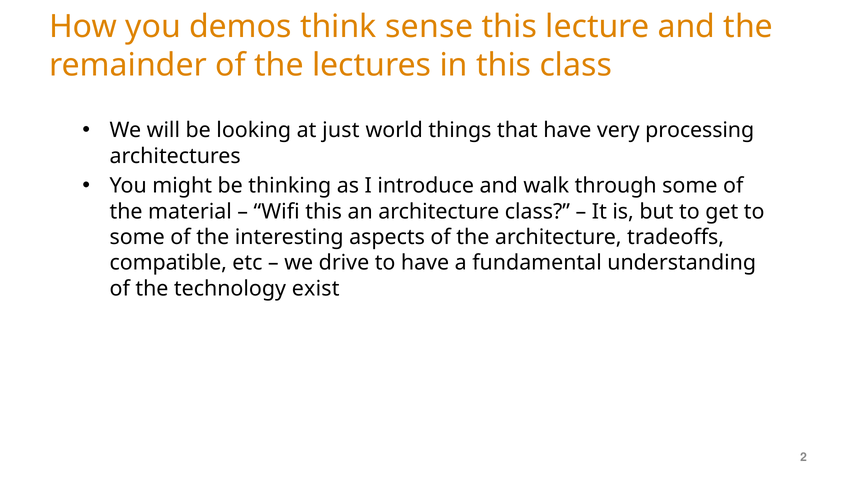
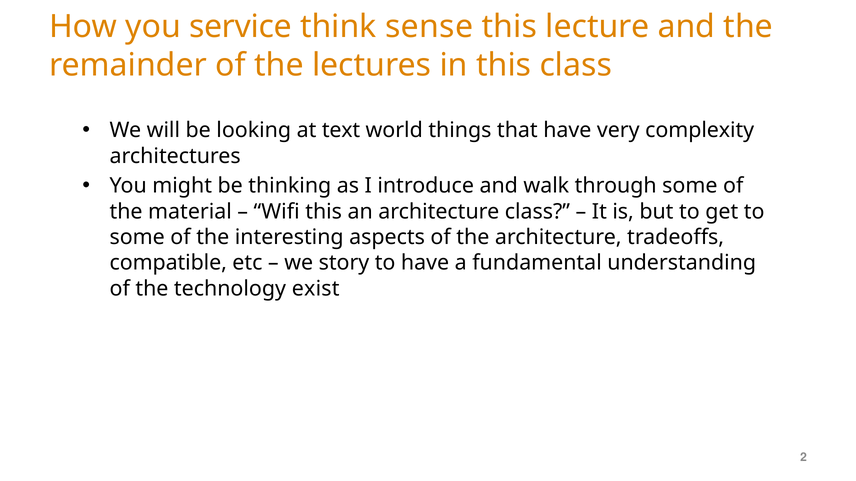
demos: demos -> service
just: just -> text
processing: processing -> complexity
drive: drive -> story
